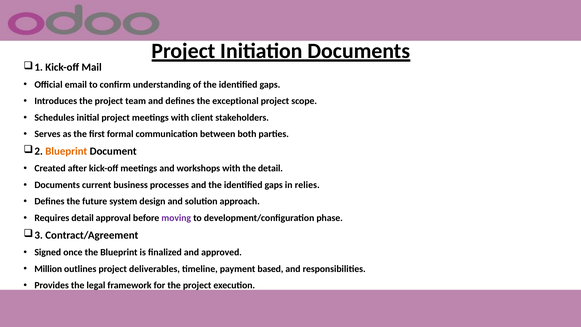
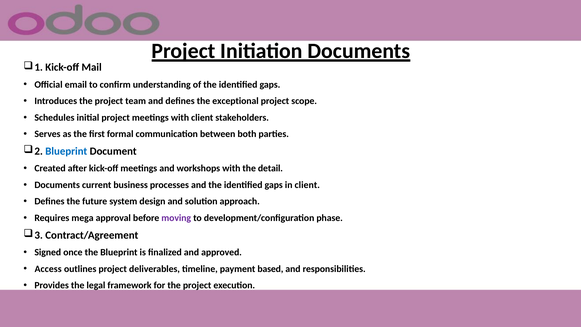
Blueprint at (66, 151) colour: orange -> blue
in relies: relies -> client
Requires detail: detail -> mega
Million: Million -> Access
